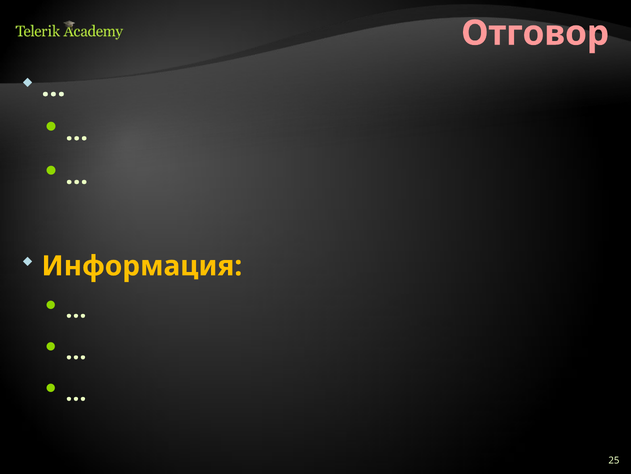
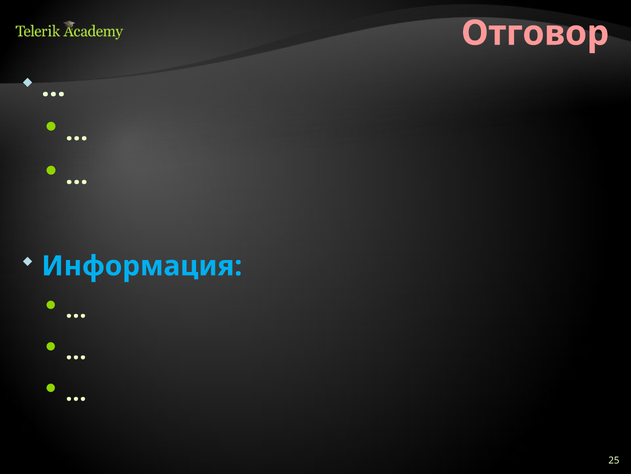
Информация colour: yellow -> light blue
